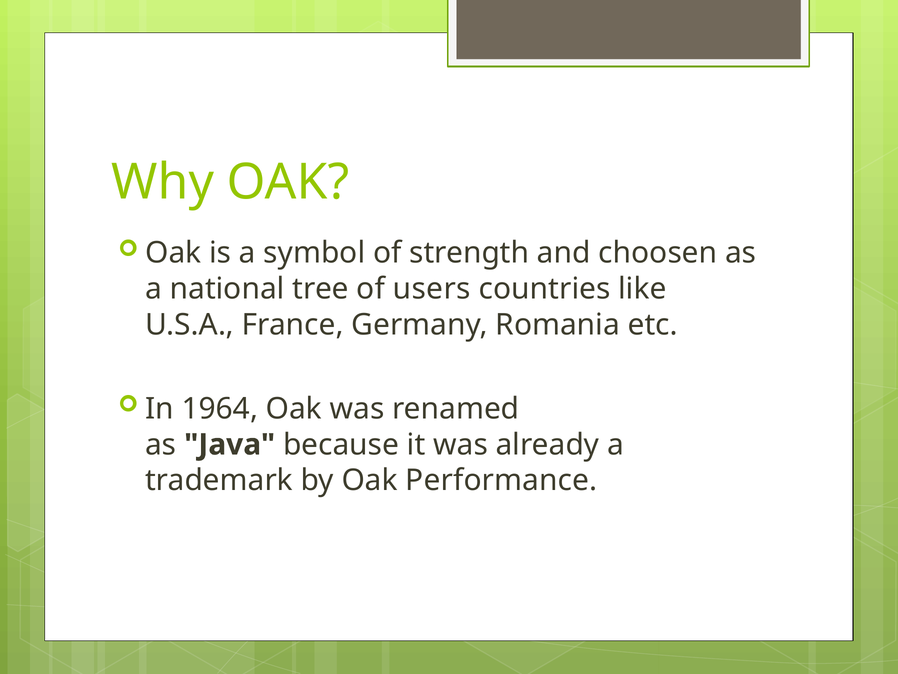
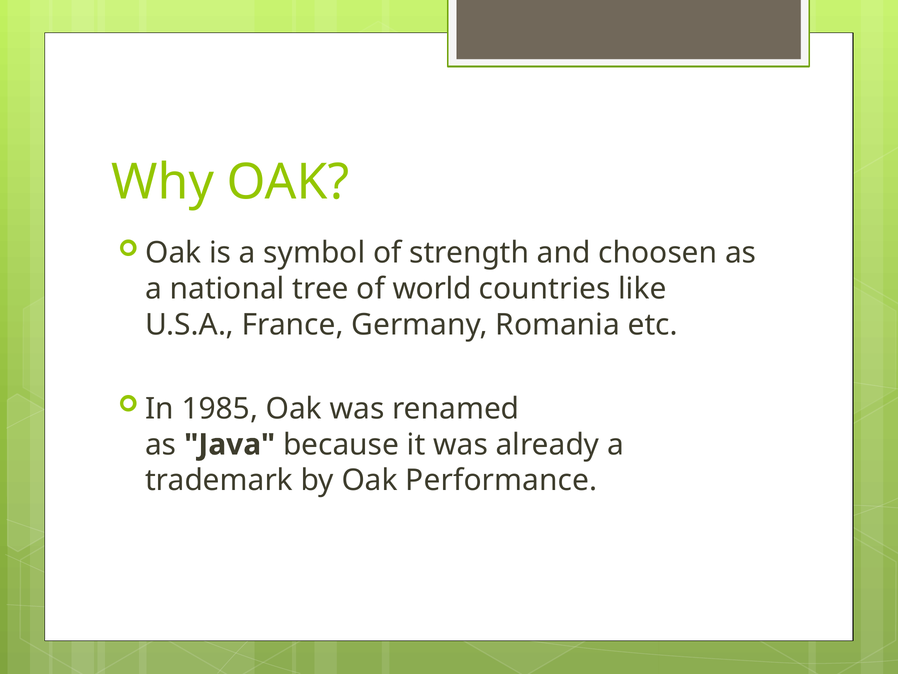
users: users -> world
1964: 1964 -> 1985
